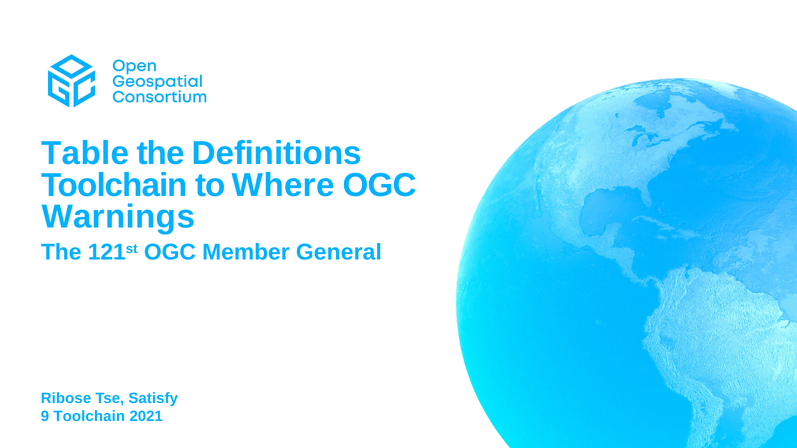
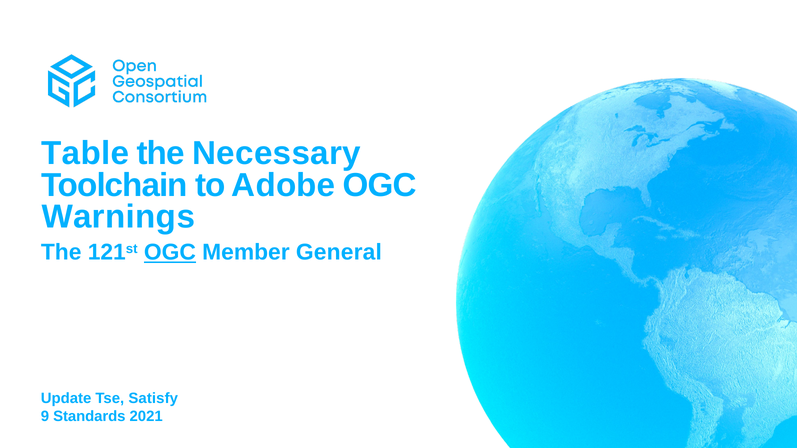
Definitions: Definitions -> Necessary
Where: Where -> Adobe
OGC at (170, 253) underline: none -> present
Ribose: Ribose -> Update
9 Toolchain: Toolchain -> Standards
